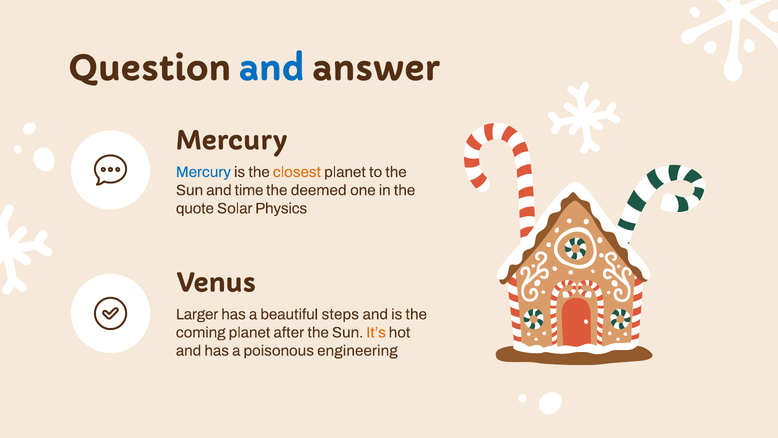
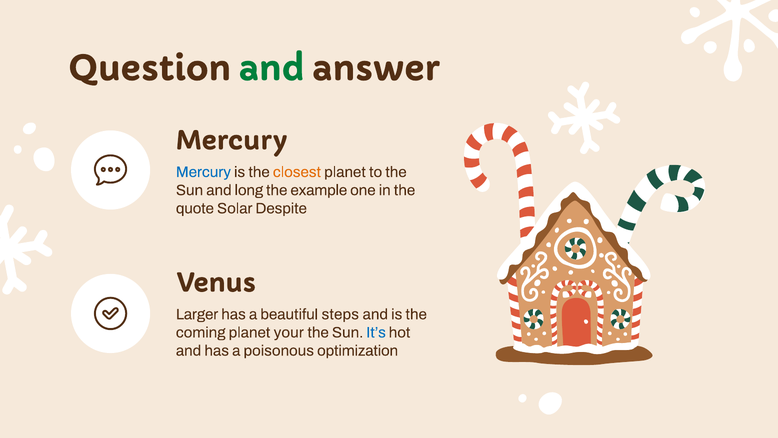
and at (272, 69) colour: blue -> green
time: time -> long
deemed: deemed -> example
Physics: Physics -> Despite
after: after -> your
It’s colour: orange -> blue
engineering: engineering -> optimization
